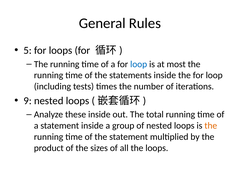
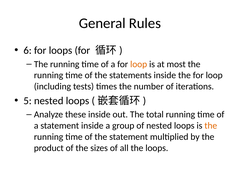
5: 5 -> 6
loop at (139, 64) colour: blue -> orange
9: 9 -> 5
